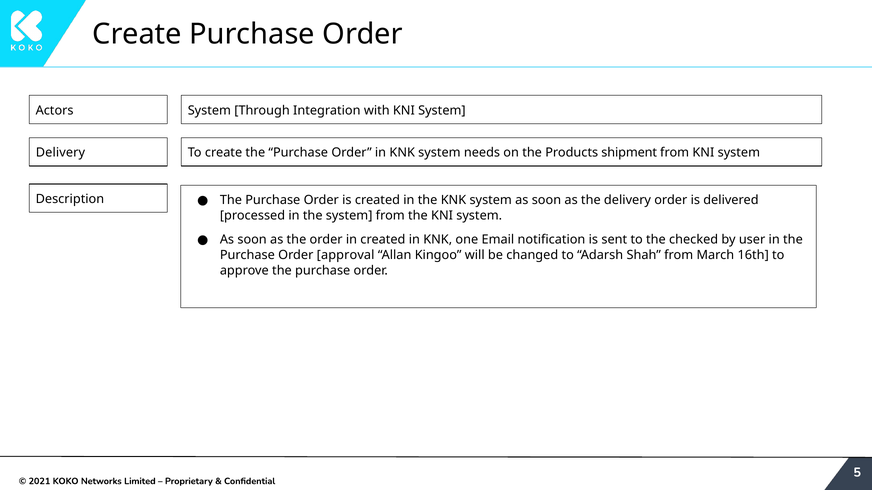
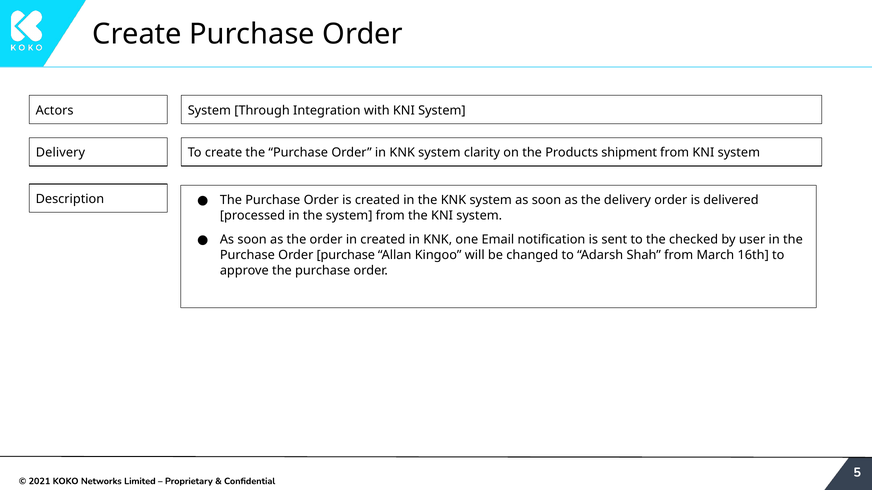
needs: needs -> clarity
Order approval: approval -> purchase
